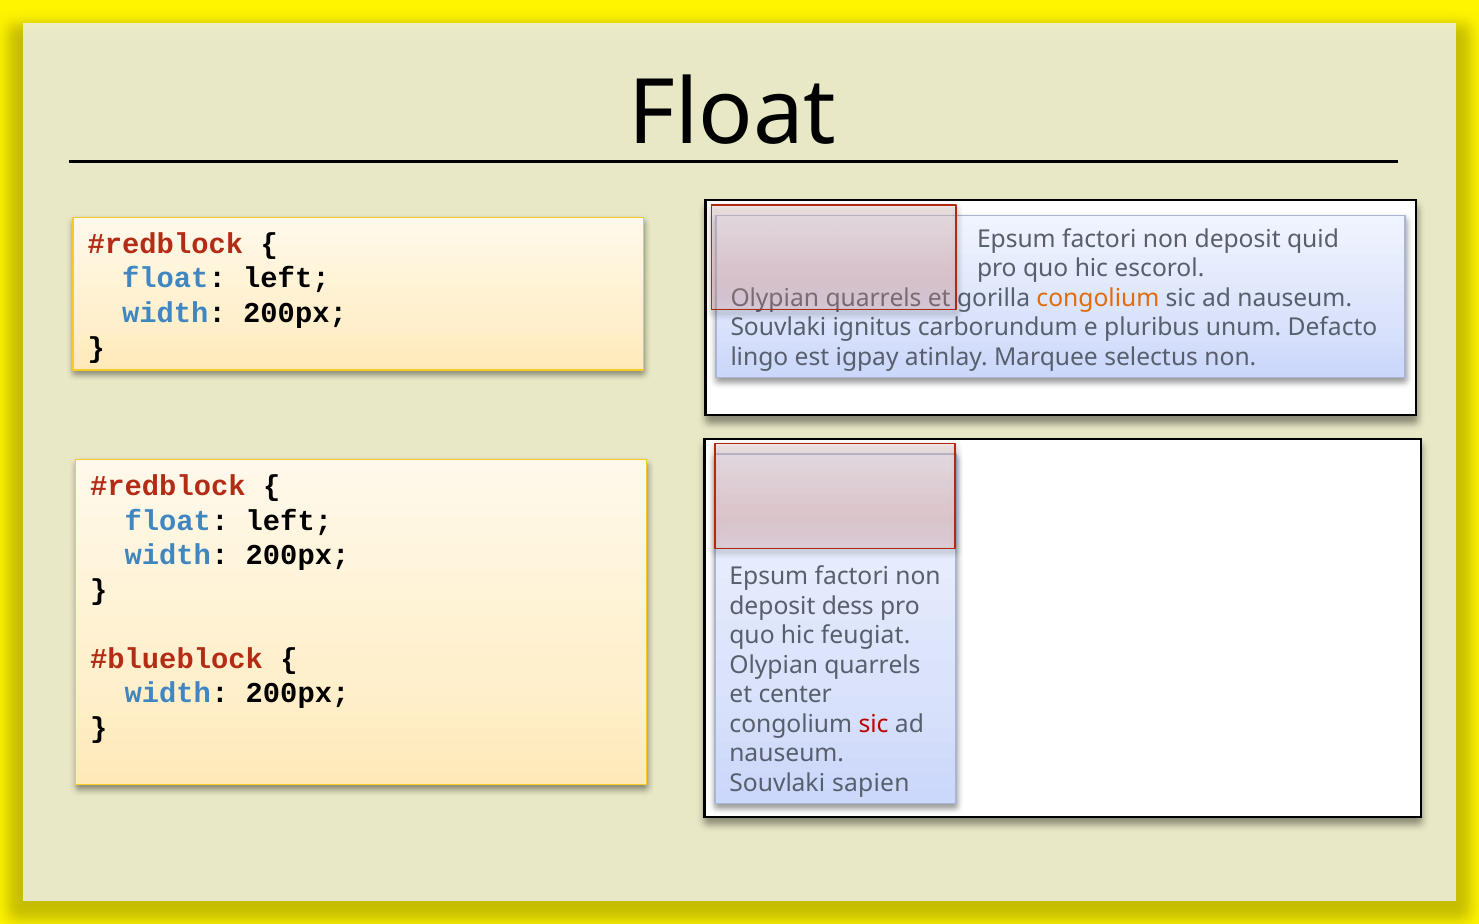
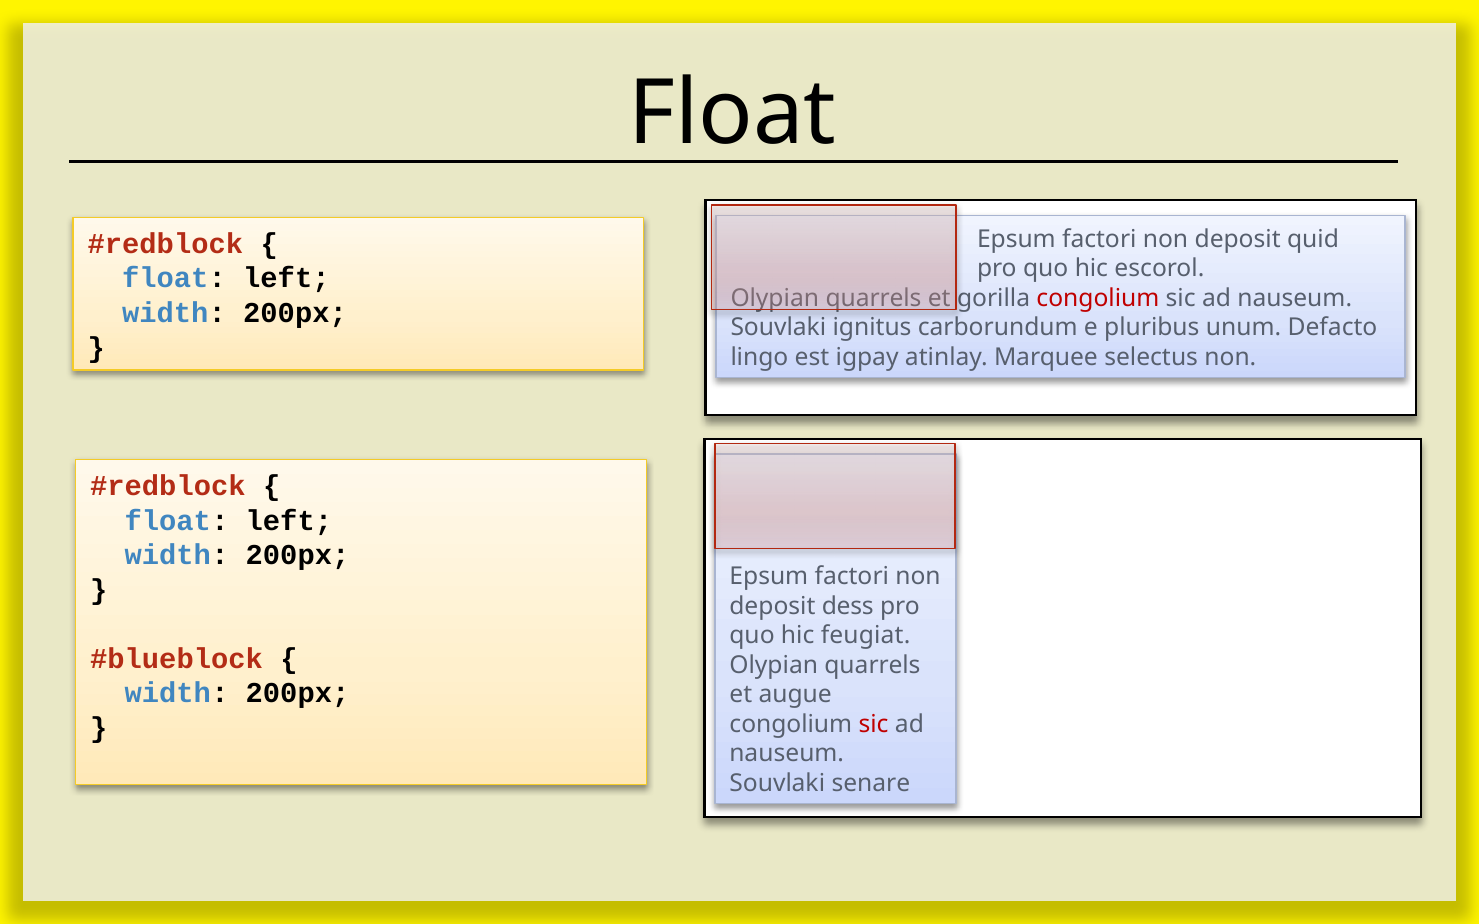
congolium at (1098, 298) colour: orange -> red
center: center -> augue
sapien: sapien -> senare
